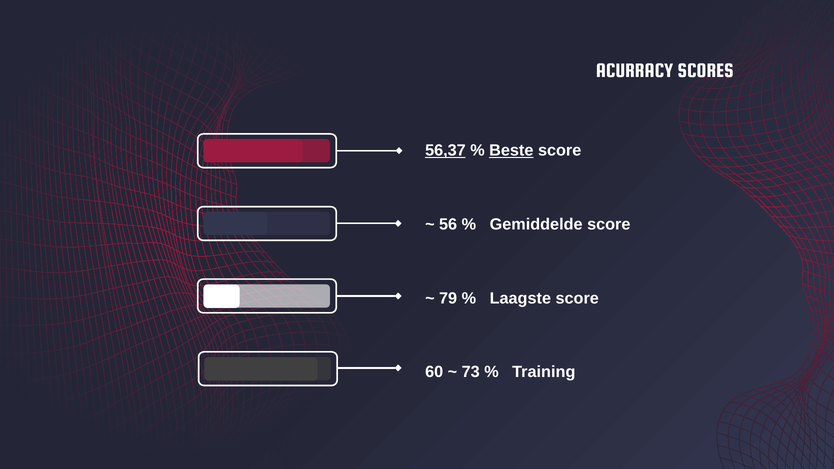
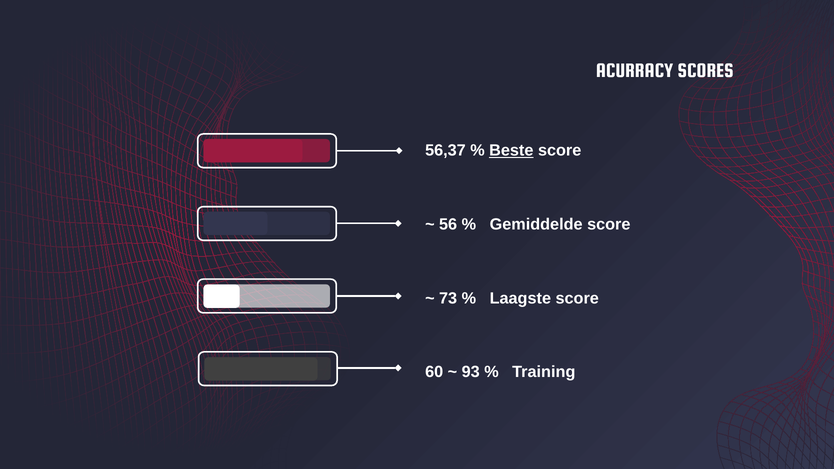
56,37 underline: present -> none
79: 79 -> 73
73: 73 -> 93
